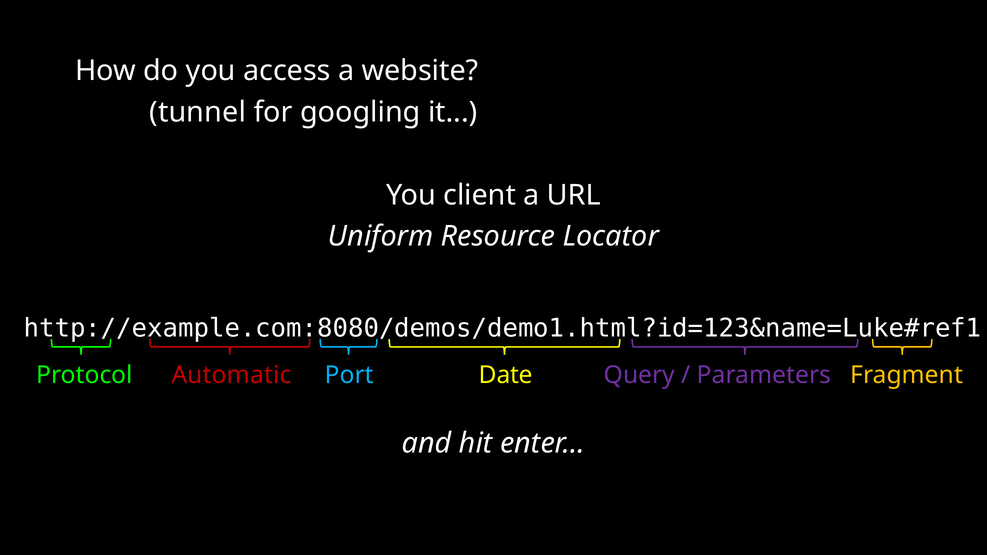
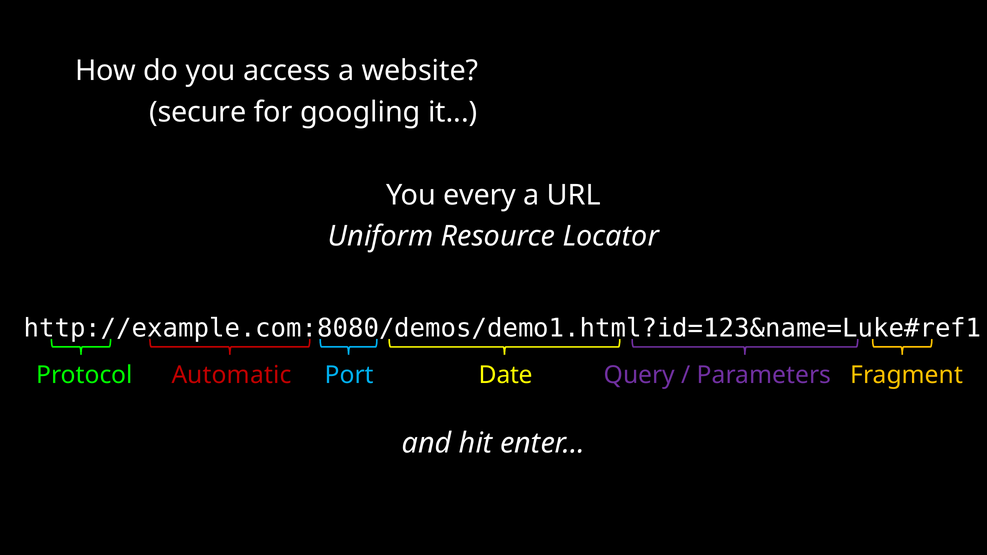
tunnel: tunnel -> secure
client: client -> every
